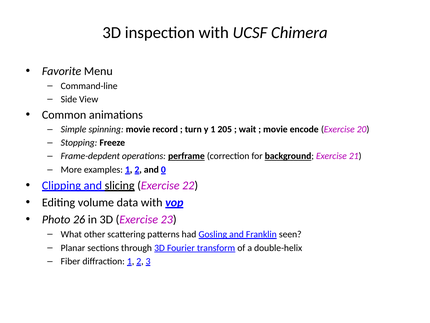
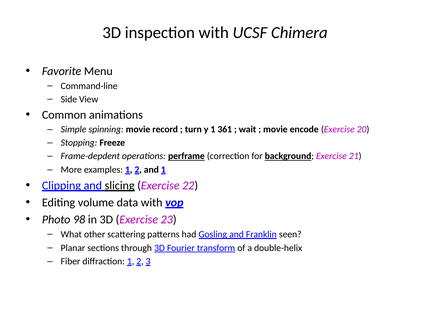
205: 205 -> 361
and 0: 0 -> 1
26: 26 -> 98
